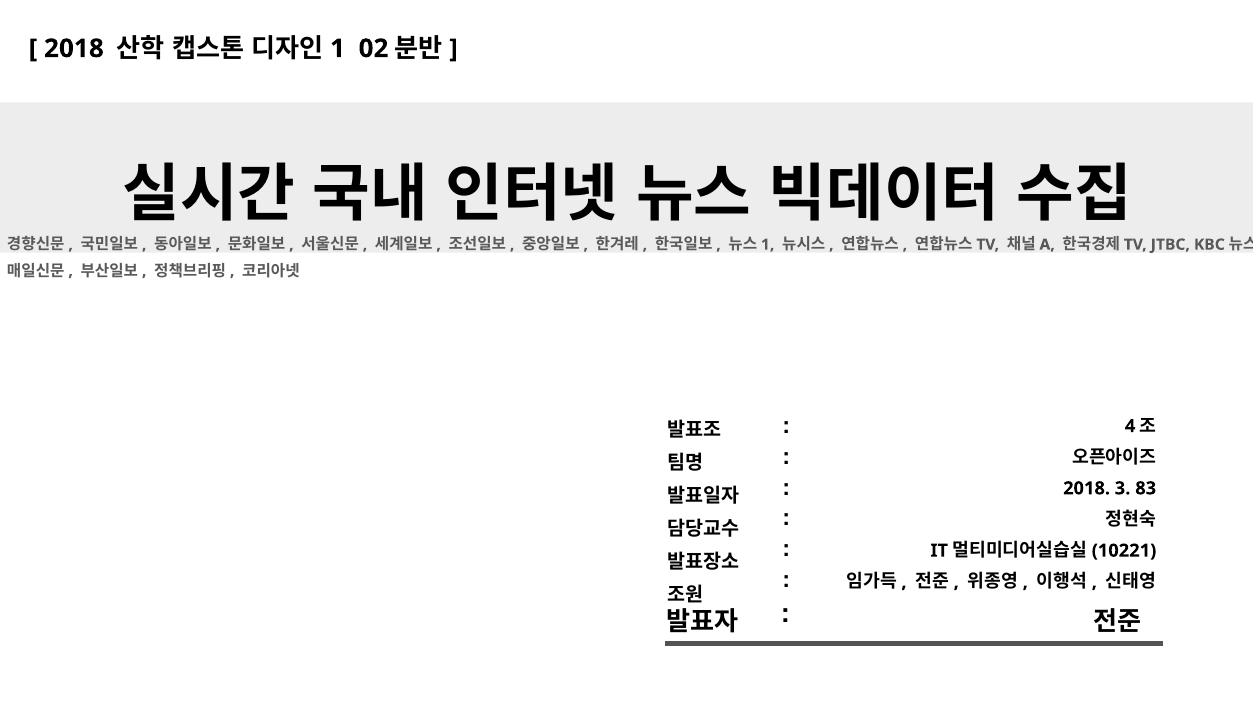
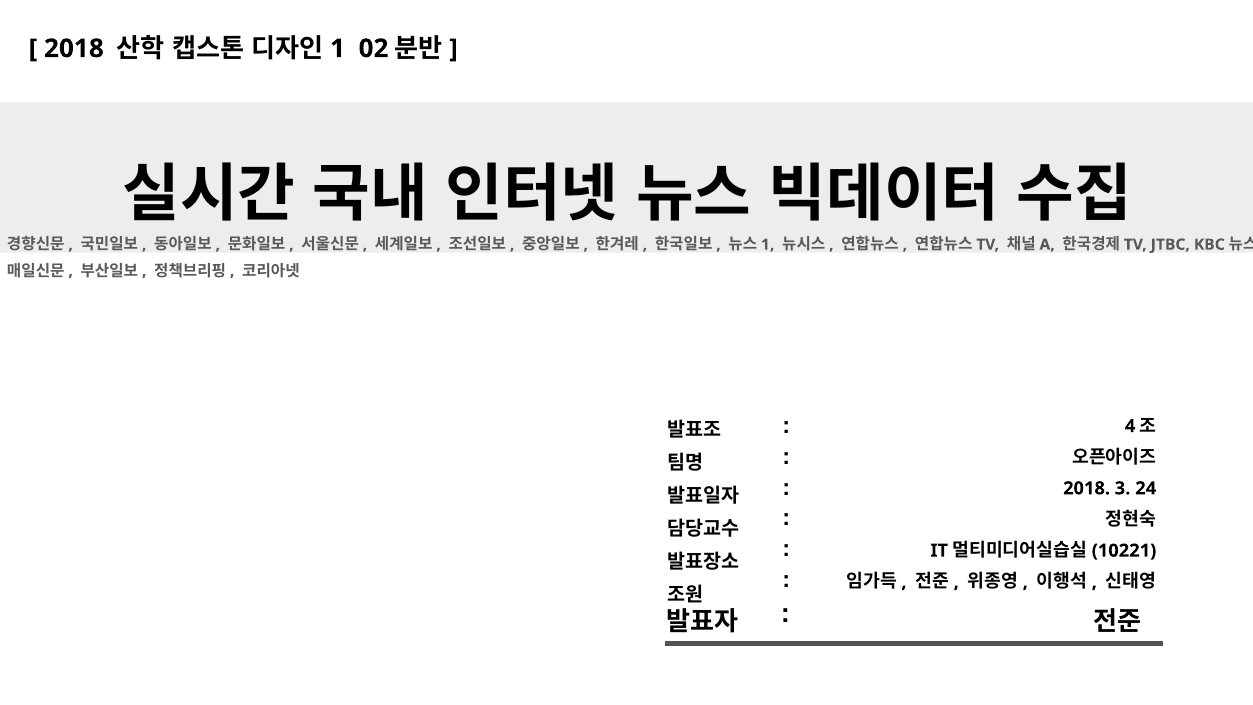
3 83: 83 -> 24
